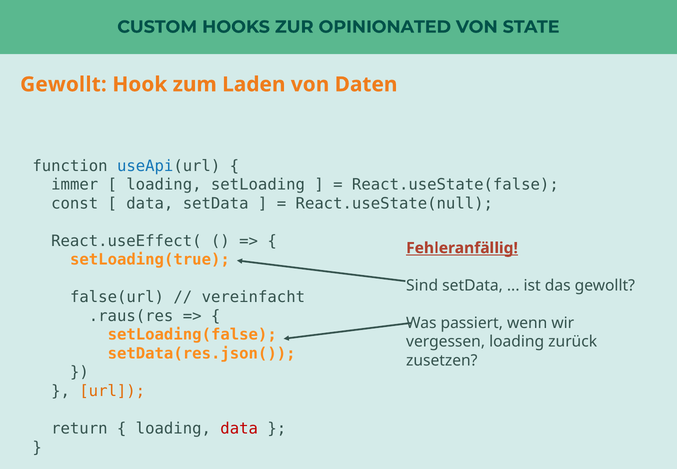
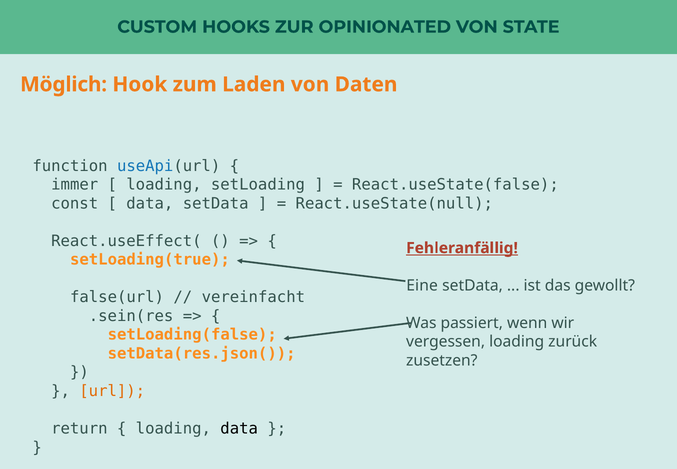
Gewollt at (63, 84): Gewollt -> Möglich
Sind: Sind -> Eine
.raus(res: .raus(res -> .sein(res
data at (239, 428) colour: red -> black
